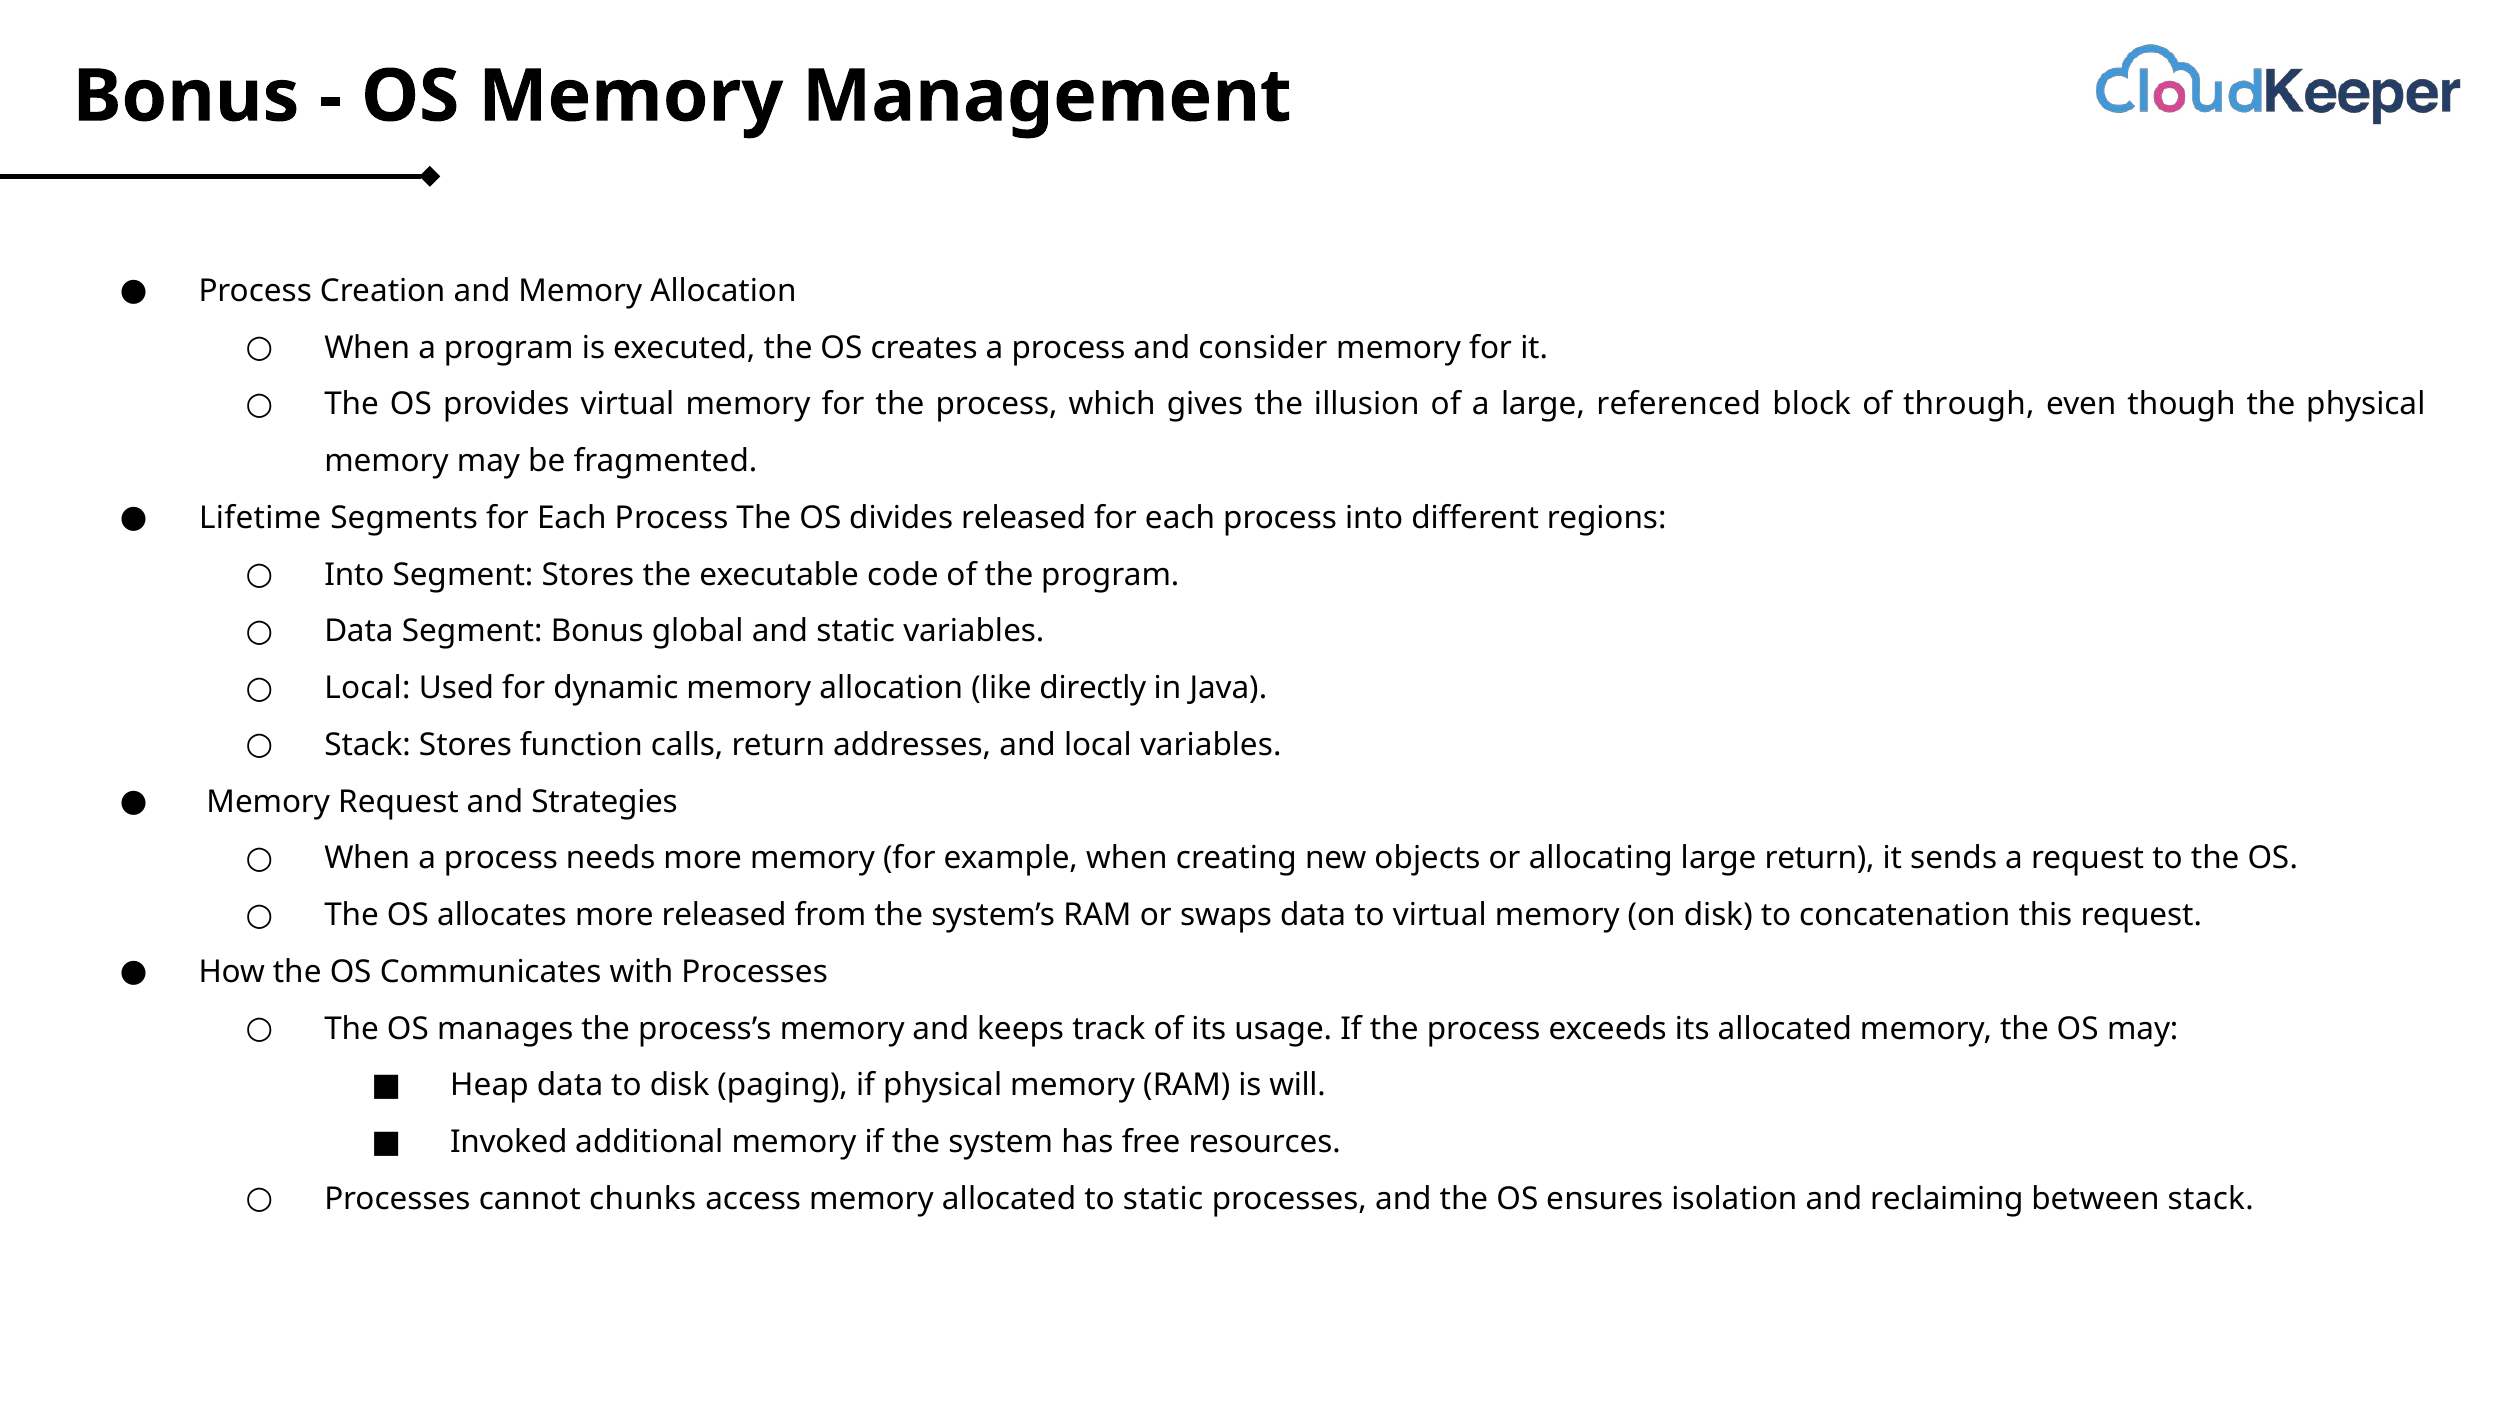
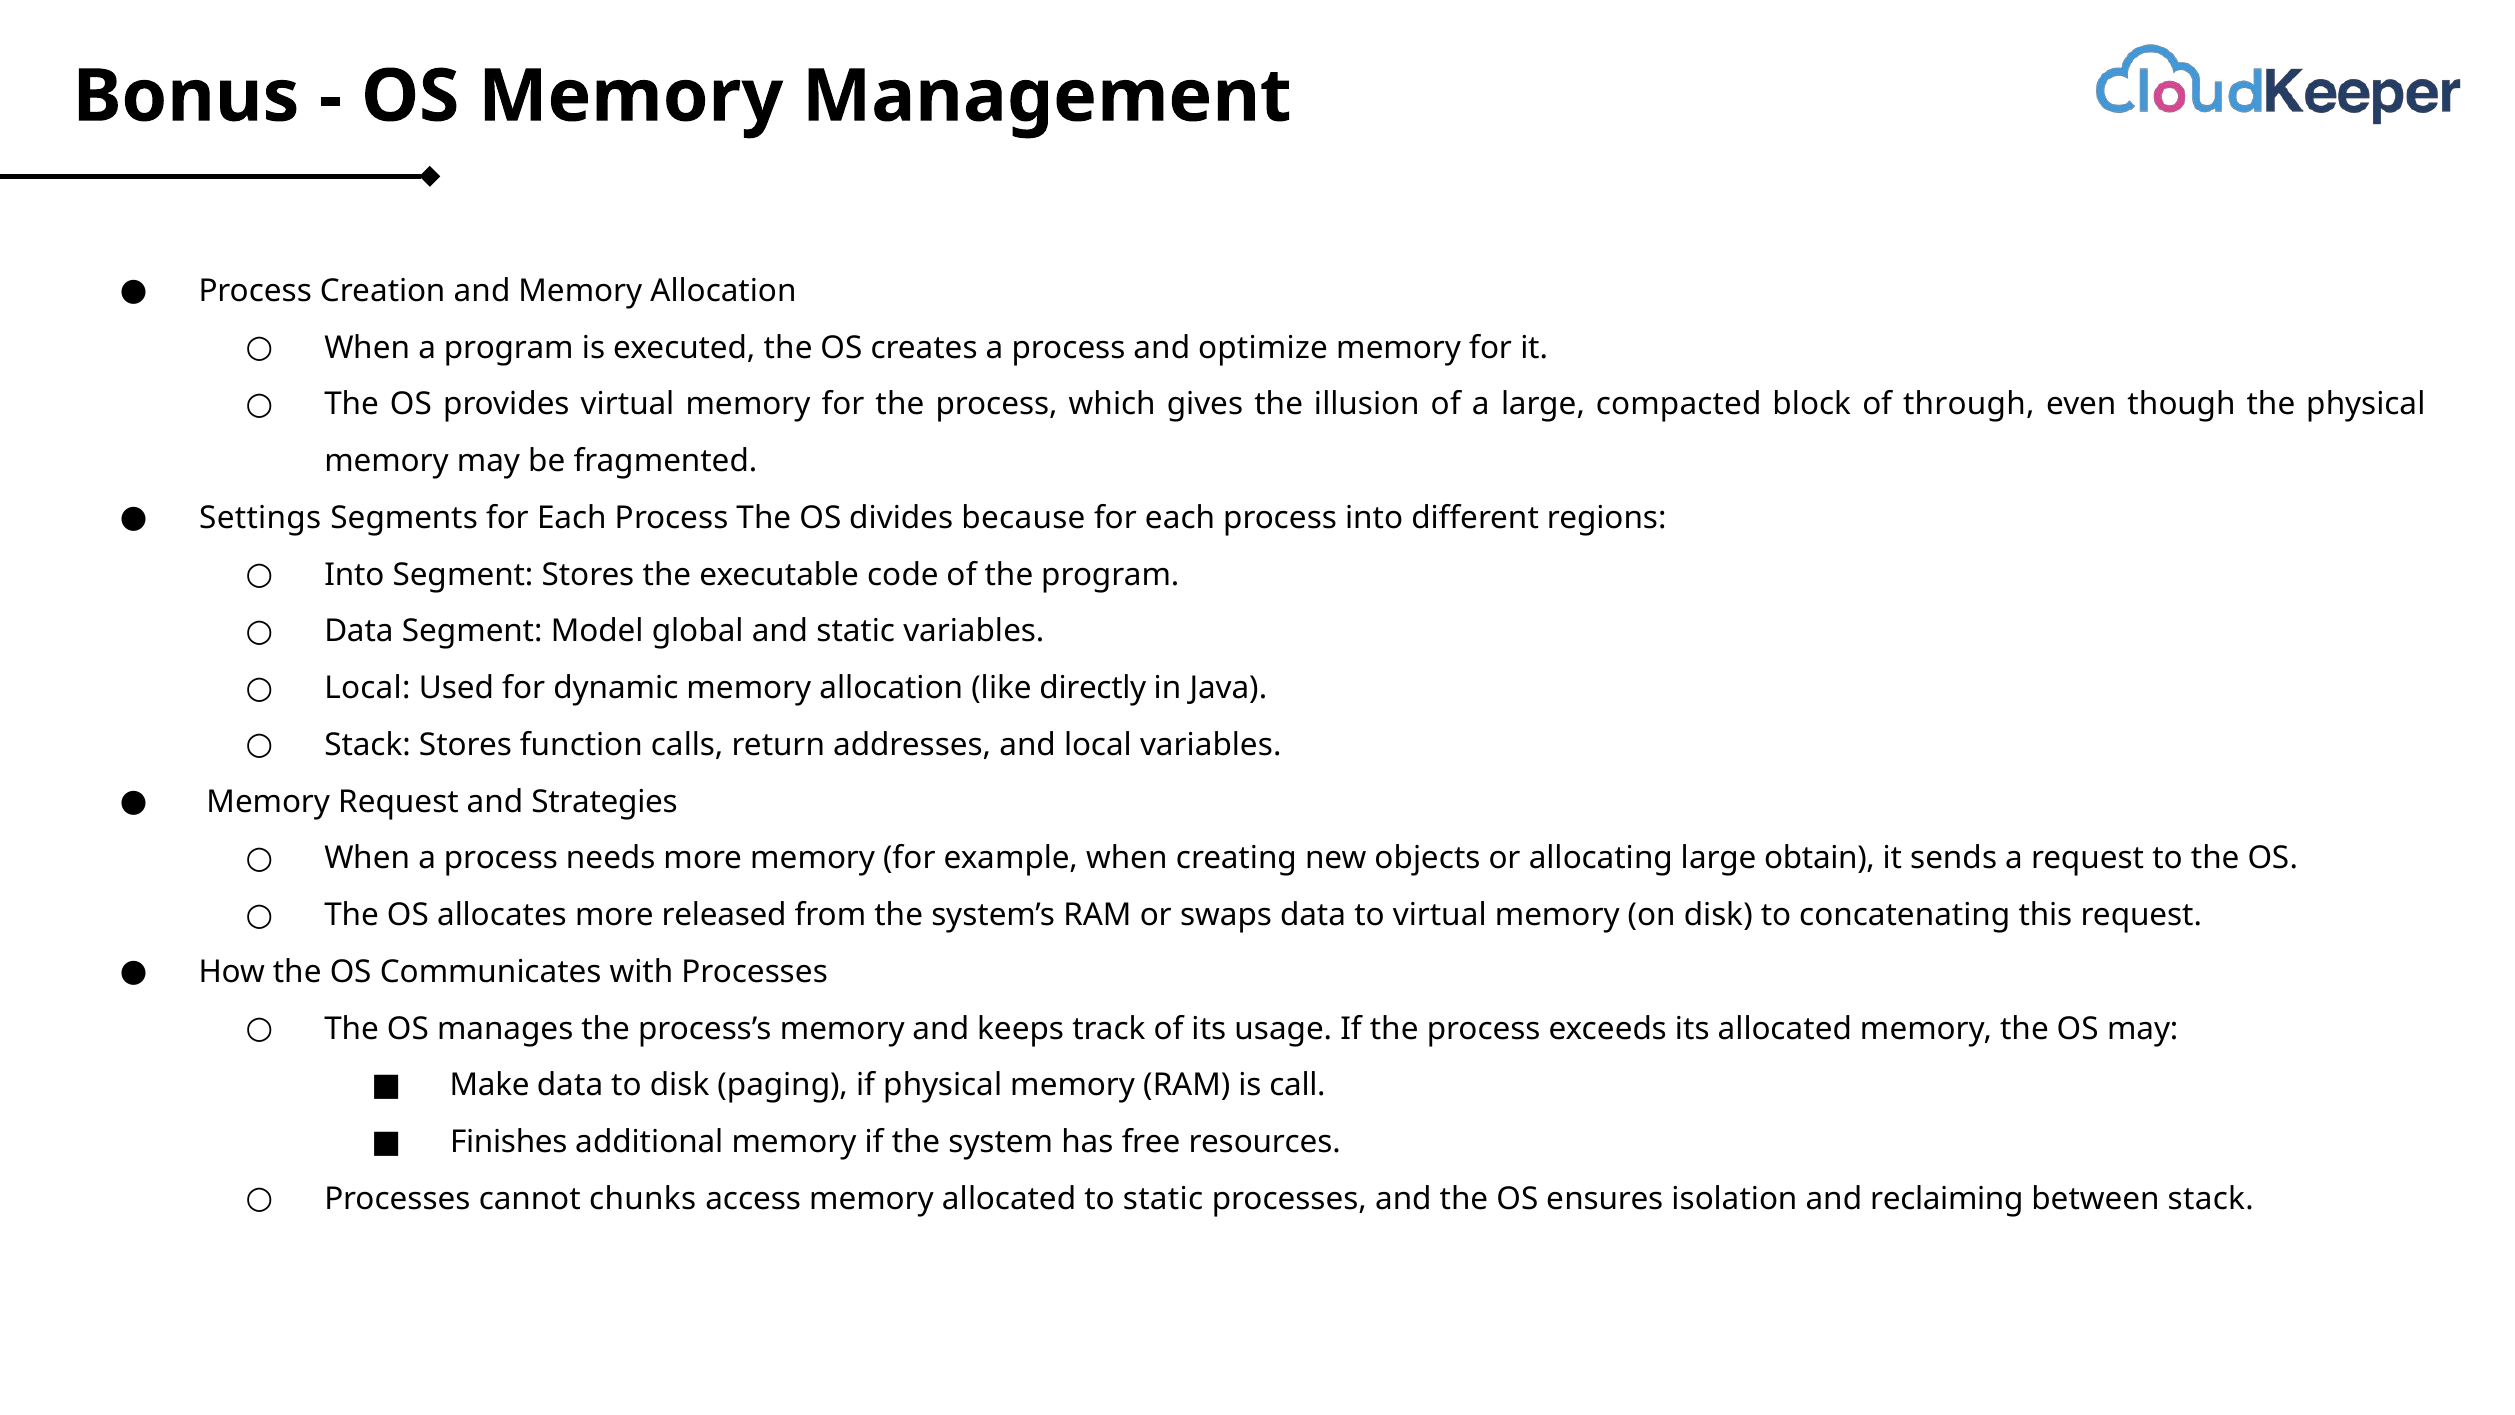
consider: consider -> optimize
referenced: referenced -> compacted
Lifetime: Lifetime -> Settings
divides released: released -> because
Segment Bonus: Bonus -> Model
large return: return -> obtain
concatenation: concatenation -> concatenating
Heap: Heap -> Make
will: will -> call
Invoked: Invoked -> Finishes
